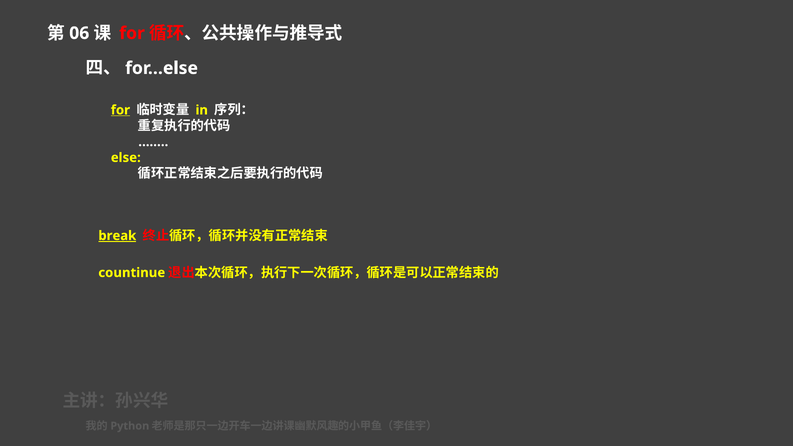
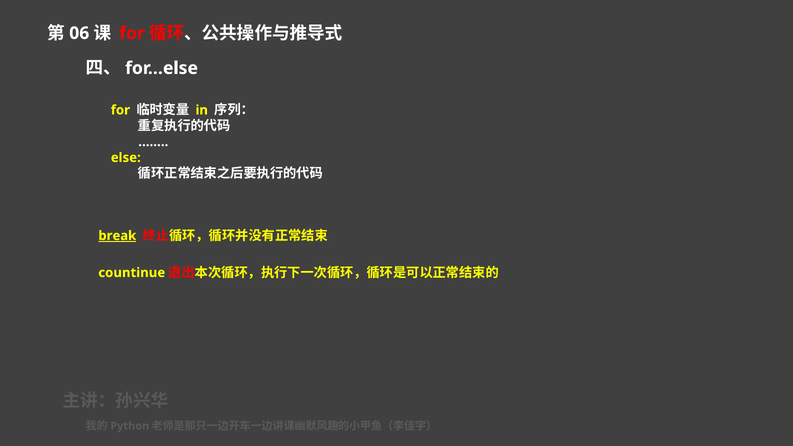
for at (120, 110) underline: present -> none
